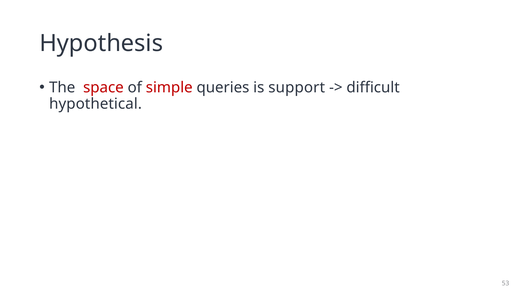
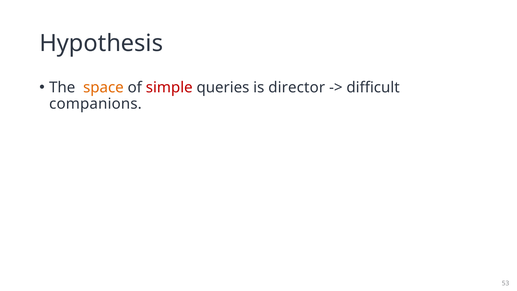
space colour: red -> orange
support: support -> director
hypothetical: hypothetical -> companions
